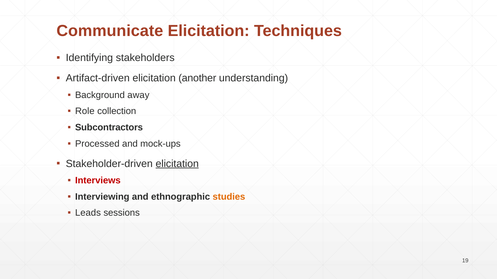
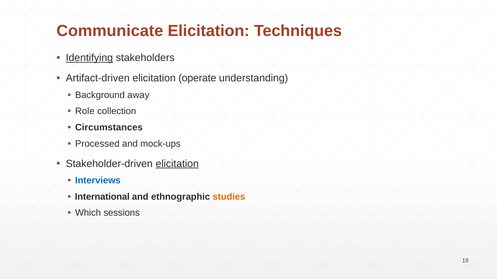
Identifying underline: none -> present
another: another -> operate
Subcontractors: Subcontractors -> Circumstances
Interviews colour: red -> blue
Interviewing: Interviewing -> International
Leads: Leads -> Which
